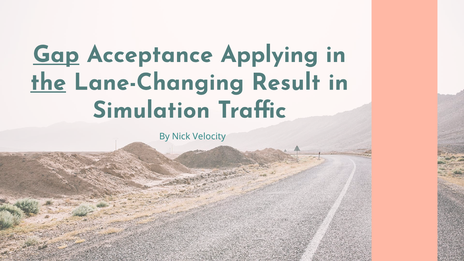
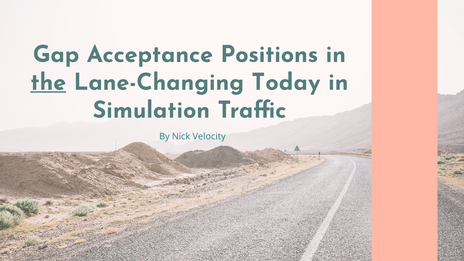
Gap underline: present -> none
Applying: Applying -> Positions
Result: Result -> Today
